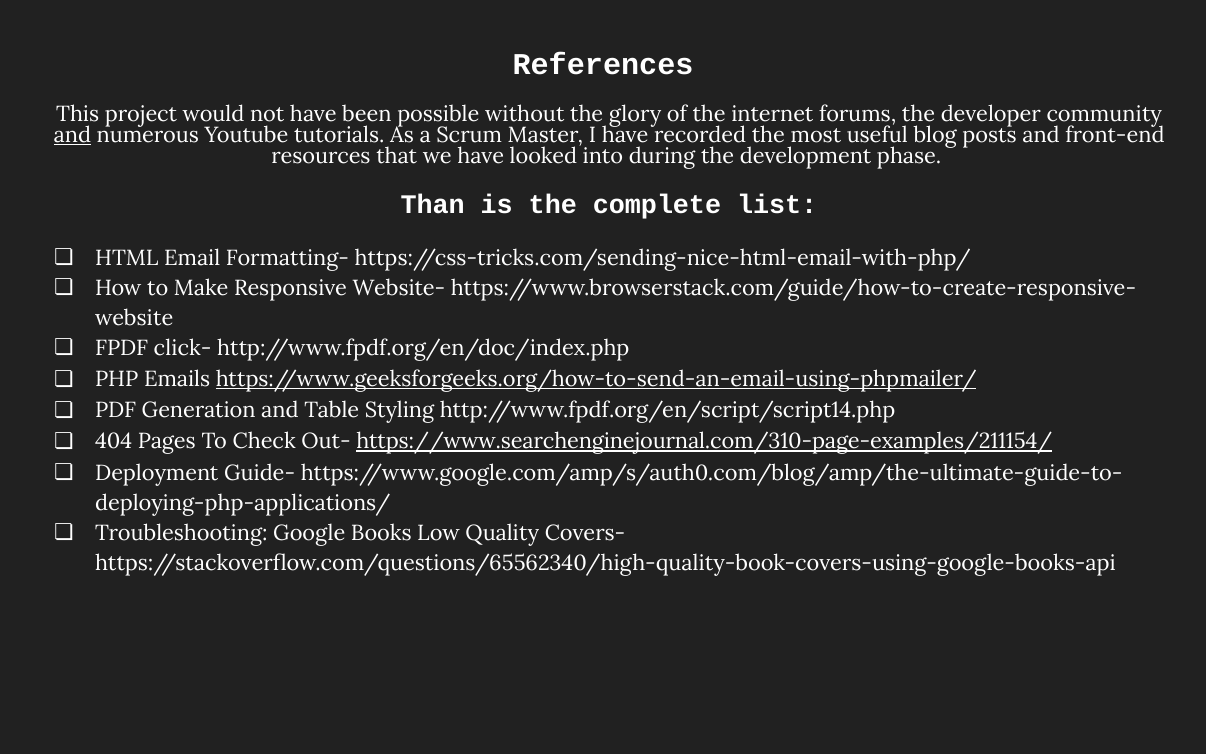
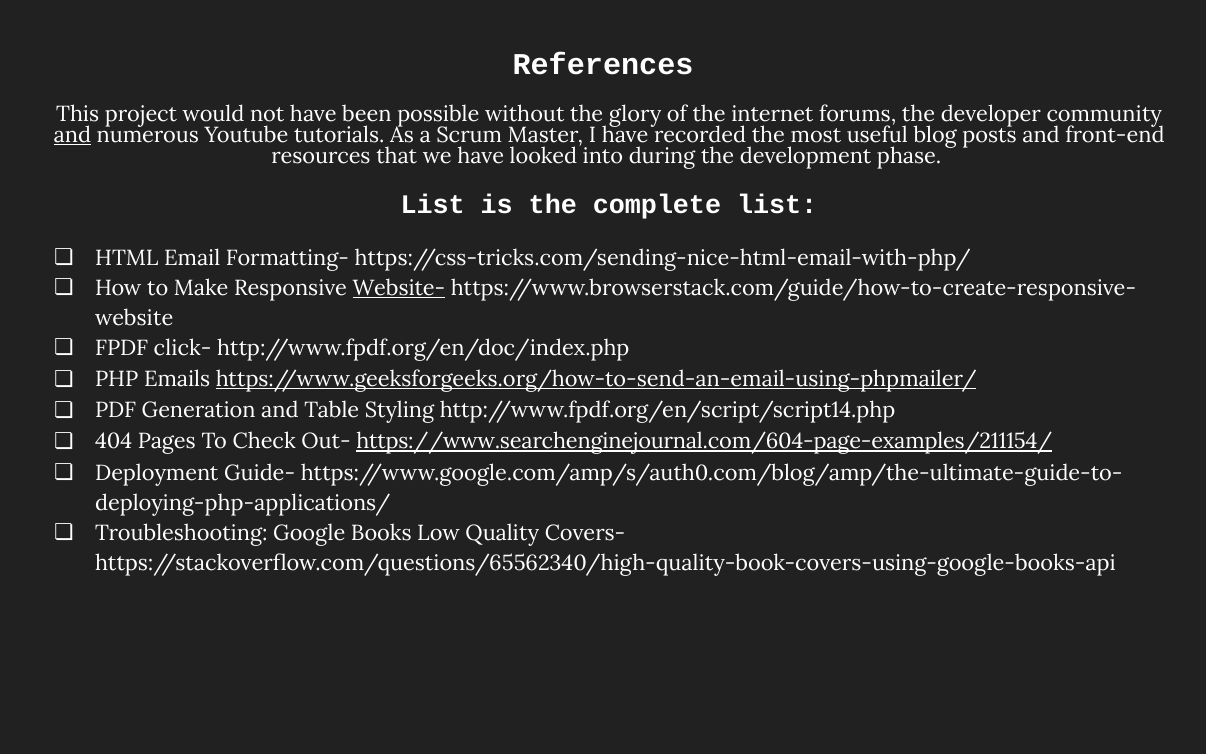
Than at (433, 205): Than -> List
Website- underline: none -> present
https://www.searchenginejournal.com/310-page-examples/211154/: https://www.searchenginejournal.com/310-page-examples/211154/ -> https://www.searchenginejournal.com/604-page-examples/211154/
